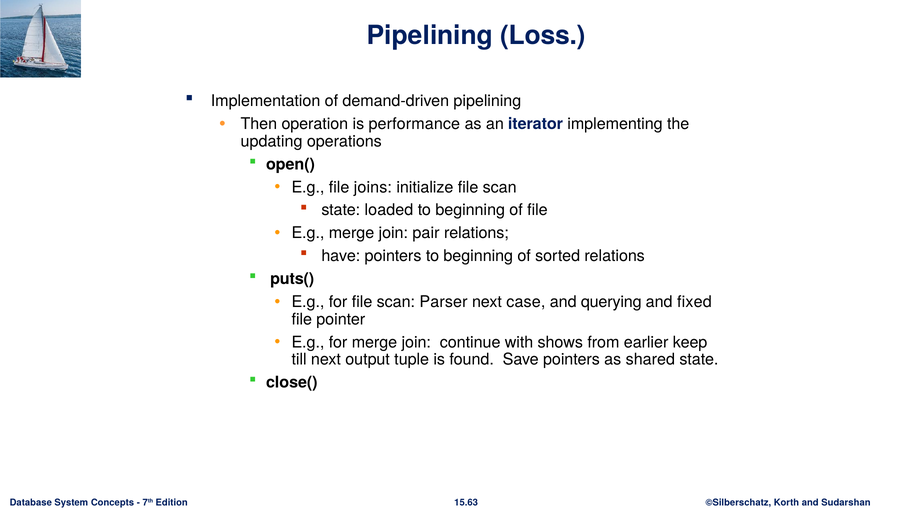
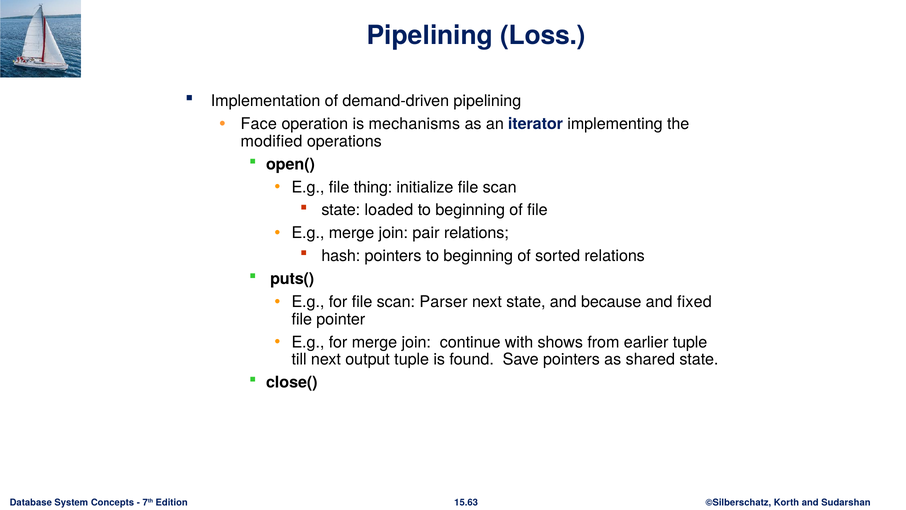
Then: Then -> Face
performance: performance -> mechanisms
updating: updating -> modified
joins: joins -> thing
have: have -> hash
next case: case -> state
querying: querying -> because
earlier keep: keep -> tuple
